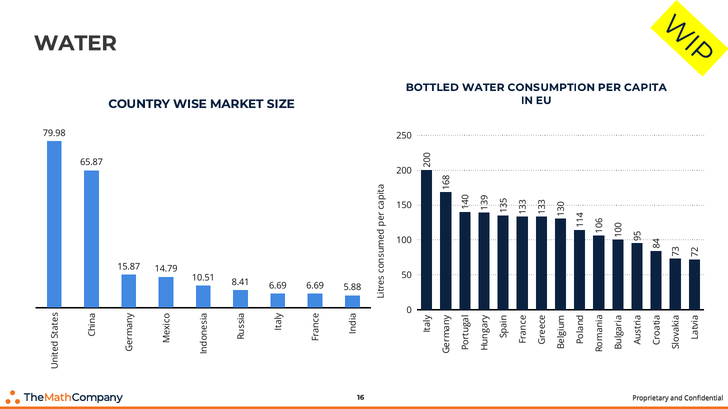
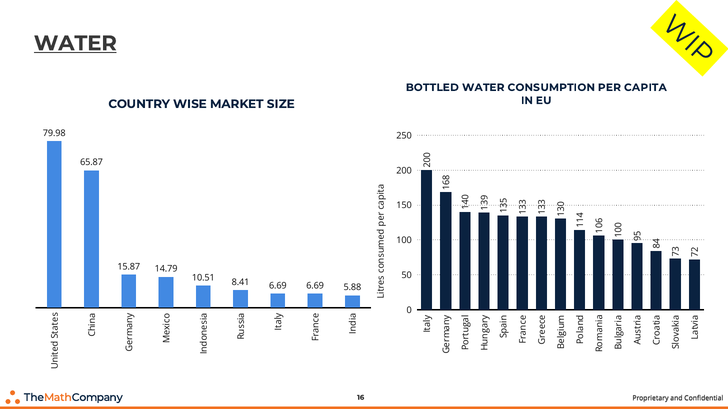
WATER at (75, 43) underline: none -> present
